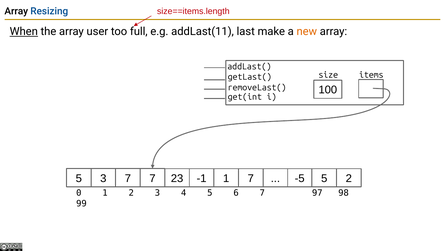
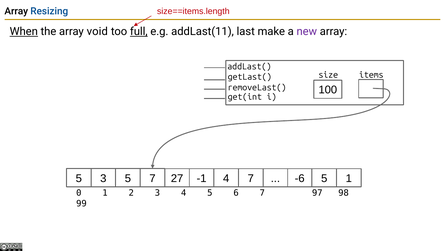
user: user -> void
full underline: none -> present
new colour: orange -> purple
3 7: 7 -> 5
23: 23 -> 27
-1 1: 1 -> 4
-5: -5 -> -6
5 2: 2 -> 1
